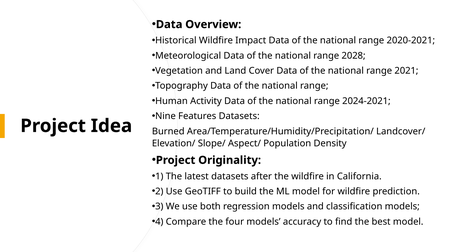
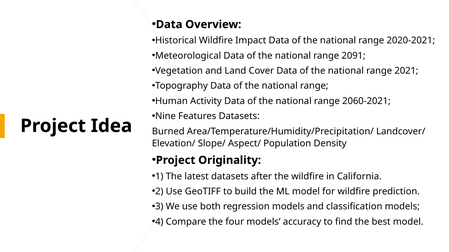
2028: 2028 -> 2091
2024-2021: 2024-2021 -> 2060-2021
